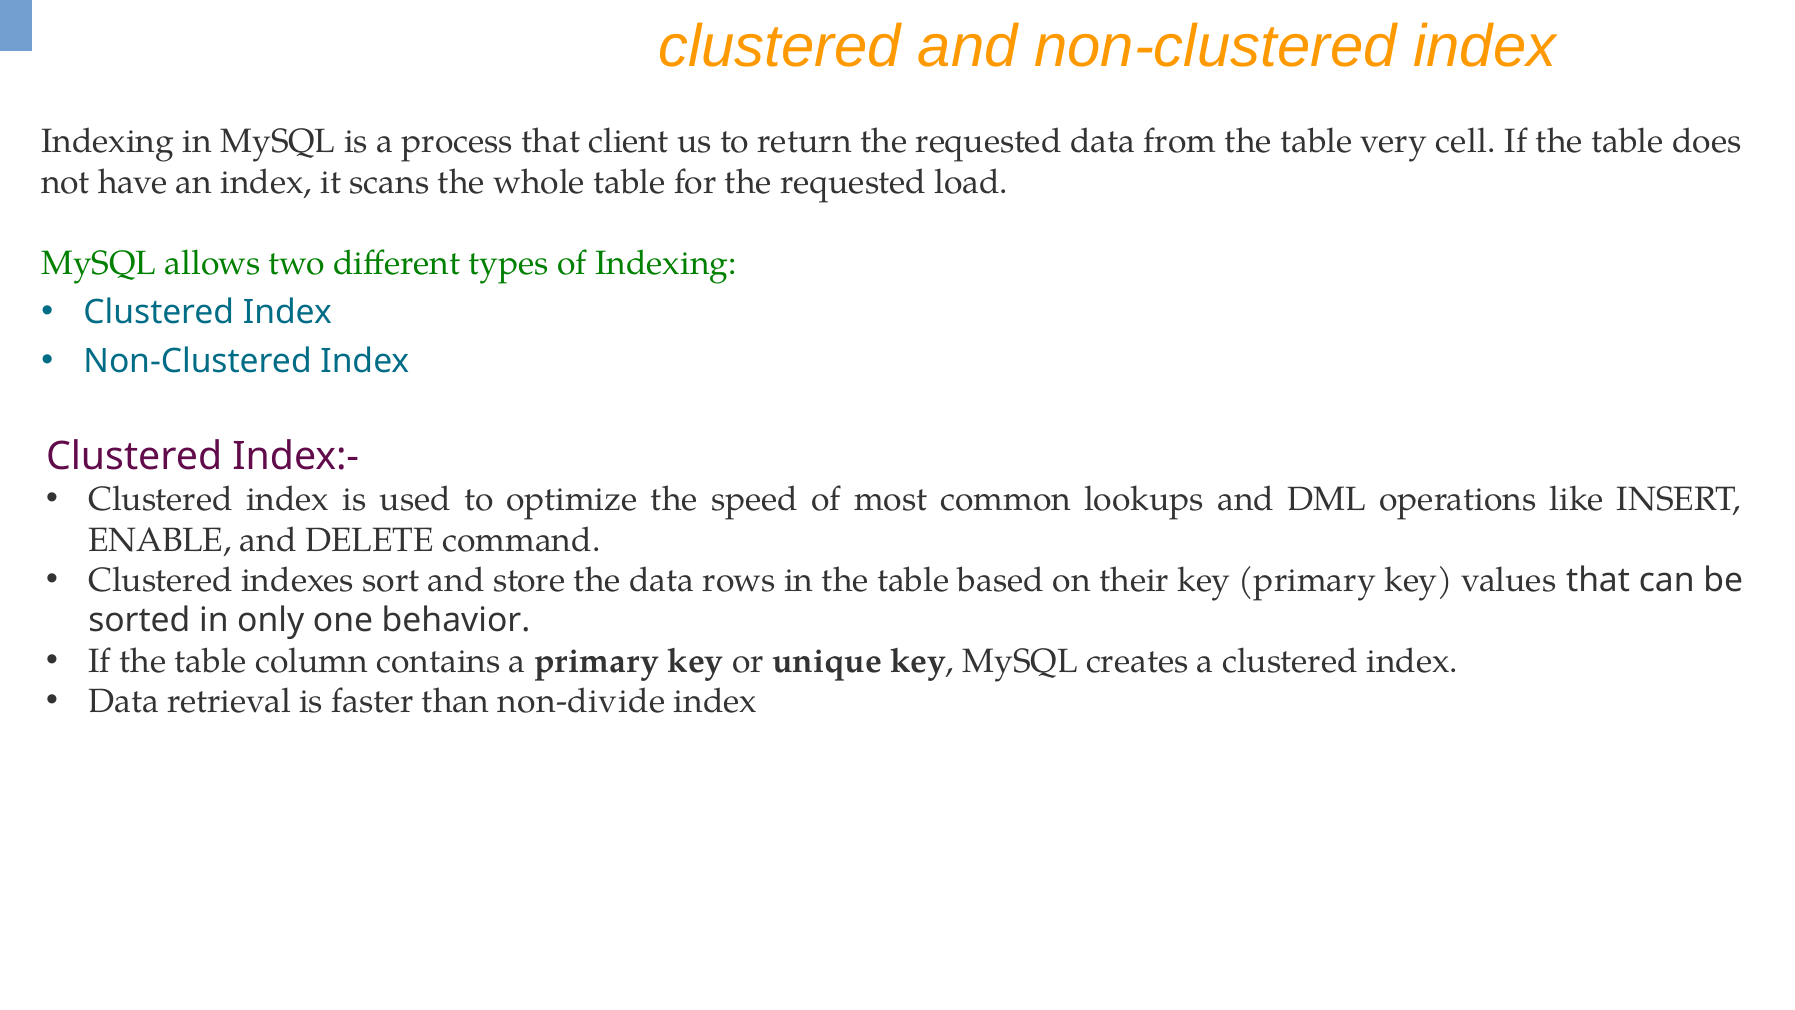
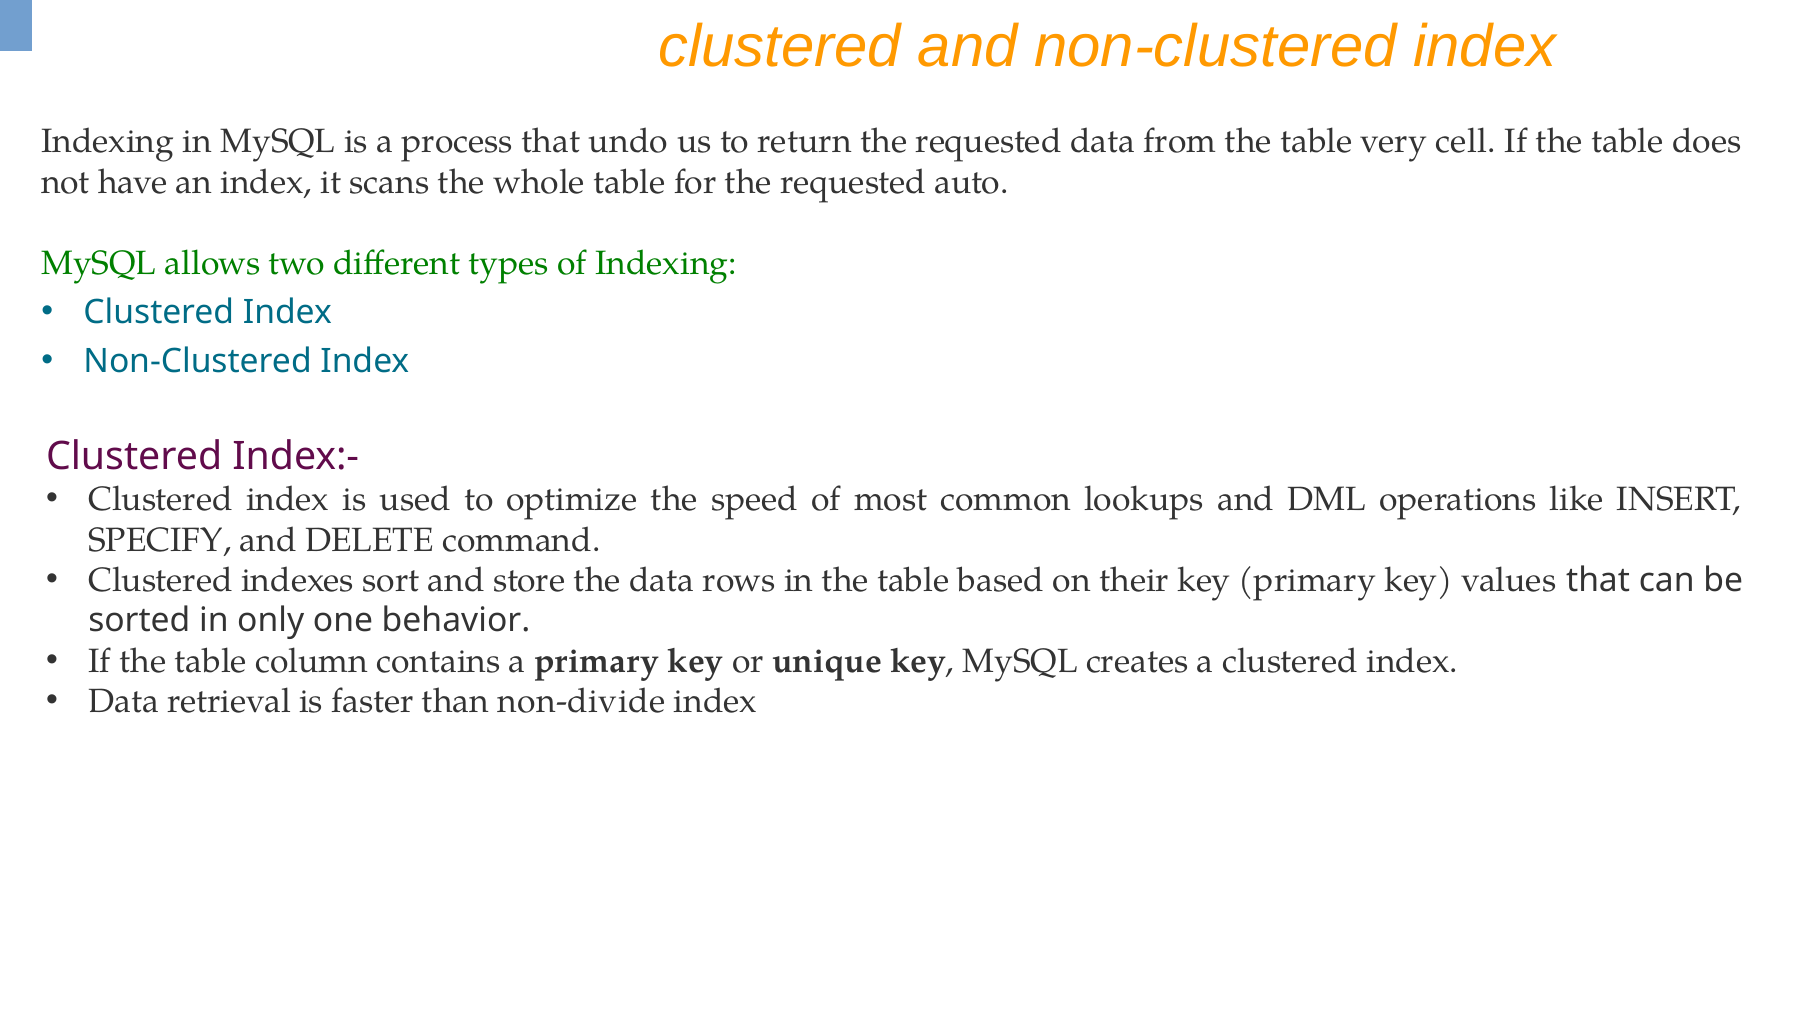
client: client -> undo
load: load -> auto
ENABLE: ENABLE -> SPECIFY
